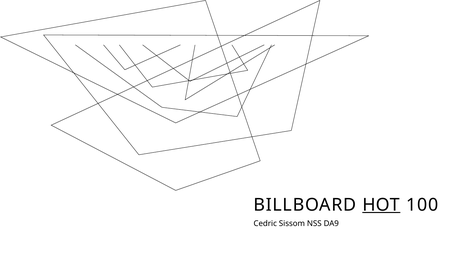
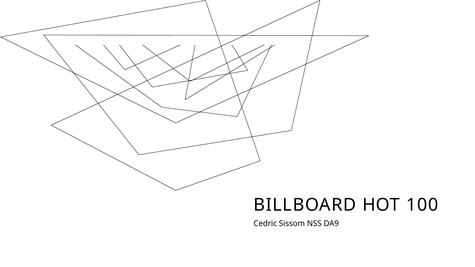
HOT underline: present -> none
